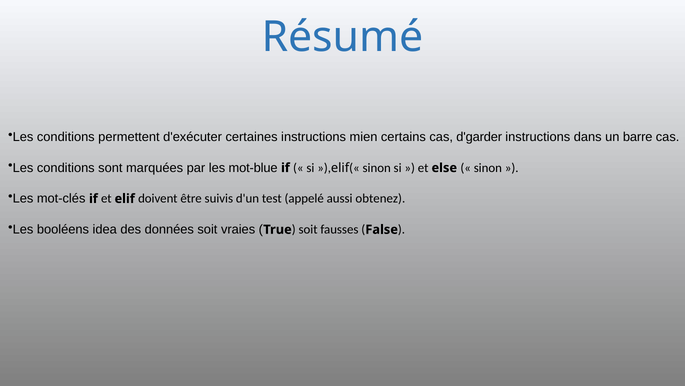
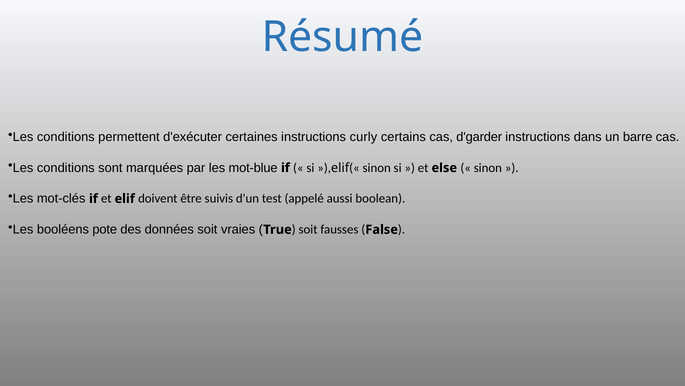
mien: mien -> curly
obtenez: obtenez -> boolean
idea: idea -> pote
